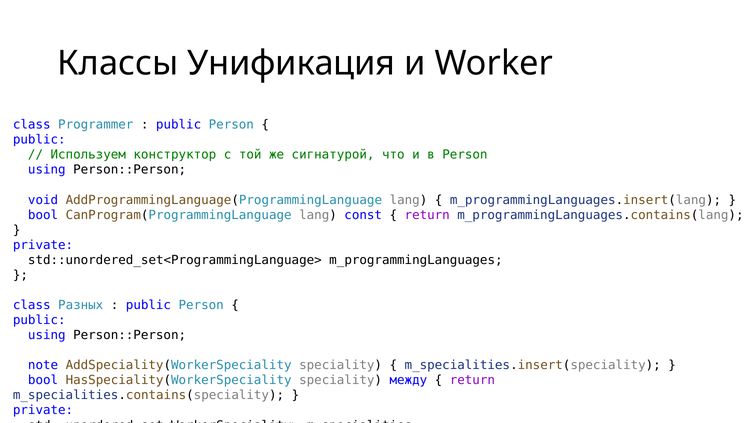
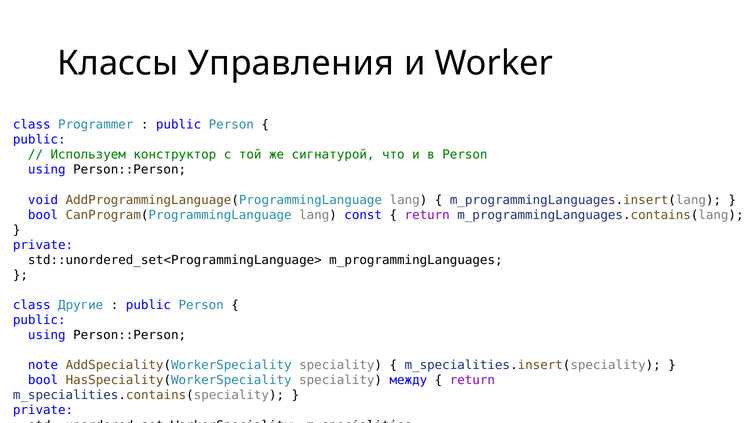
Унификация: Унификация -> Управления
Разных: Разных -> Другие
